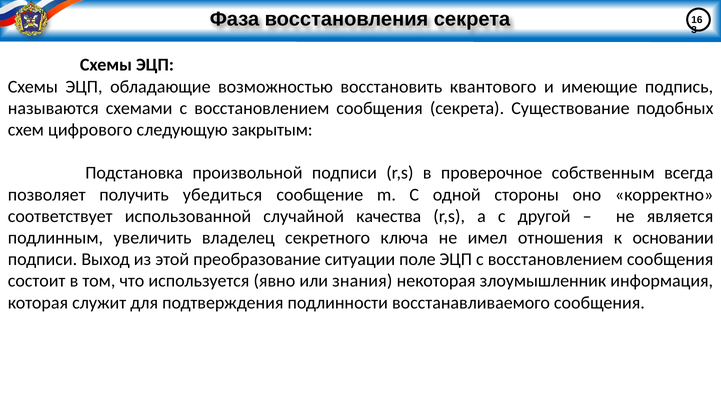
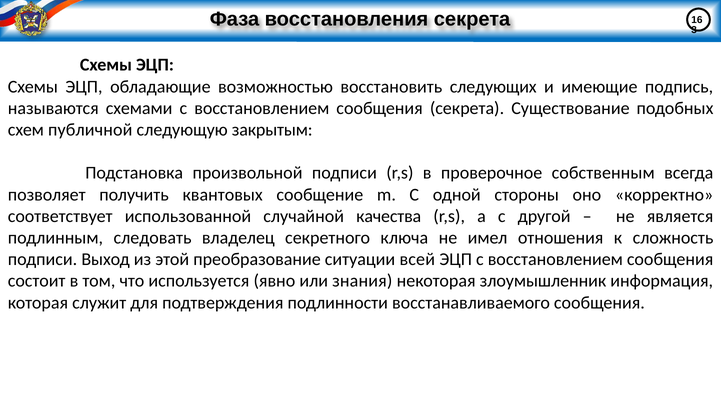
квантового: квантового -> следующих
цифрового: цифрового -> публичной
убедиться: убедиться -> квантовых
увеличить: увеличить -> следовать
основании: основании -> сложность
поле: поле -> всей
